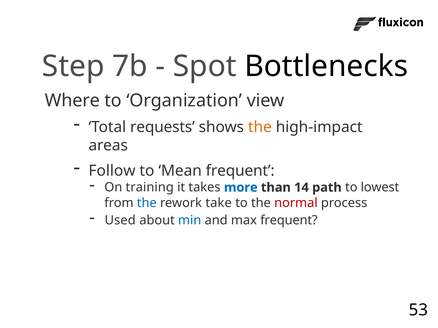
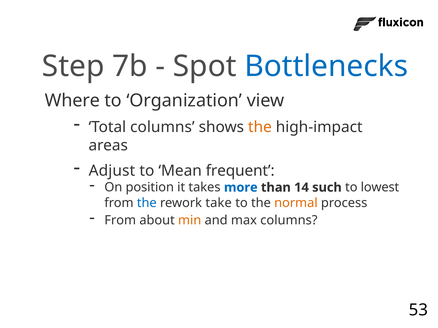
Bottlenecks colour: black -> blue
Total requests: requests -> columns
Follow: Follow -> Adjust
training: training -> position
path: path -> such
normal colour: red -> orange
Used at (120, 221): Used -> From
min colour: blue -> orange
max frequent: frequent -> columns
